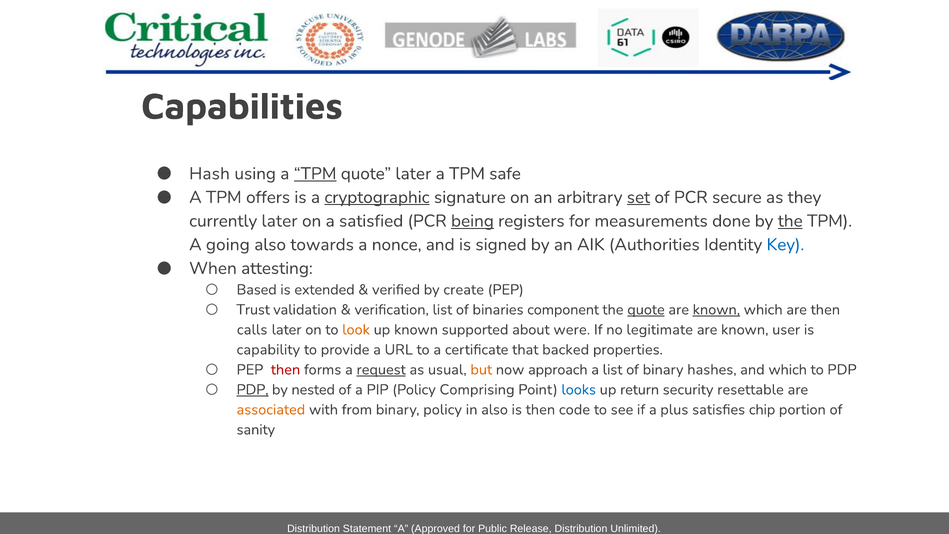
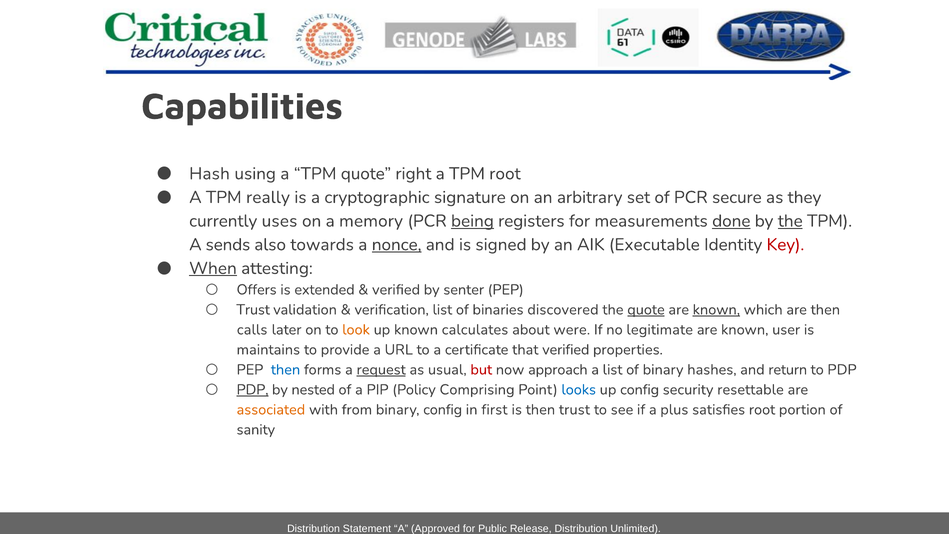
TPM at (315, 174) underline: present -> none
quote later: later -> right
TPM safe: safe -> root
offers: offers -> really
cryptographic underline: present -> none
set underline: present -> none
currently later: later -> uses
satisfied: satisfied -> memory
done underline: none -> present
going: going -> sends
nonce underline: none -> present
Authorities: Authorities -> Executable
Key colour: blue -> red
When underline: none -> present
Based: Based -> Offers
create: create -> senter
component: component -> discovered
supported: supported -> calculates
capability: capability -> maintains
that backed: backed -> verified
then at (286, 370) colour: red -> blue
but colour: orange -> red
and which: which -> return
up return: return -> config
binary policy: policy -> config
in also: also -> first
then code: code -> trust
satisfies chip: chip -> root
